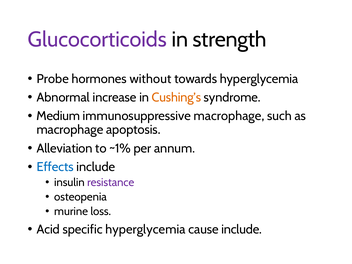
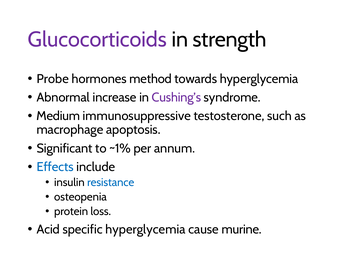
without: without -> method
Cushing’s colour: orange -> purple
immunosuppressive macrophage: macrophage -> testosterone
Alleviation: Alleviation -> Significant
resistance colour: purple -> blue
murine: murine -> protein
cause include: include -> murine
